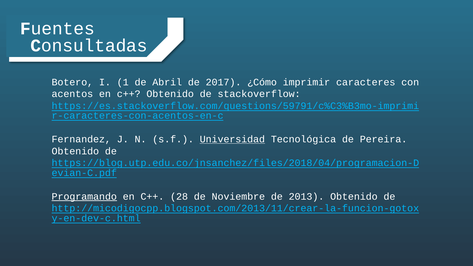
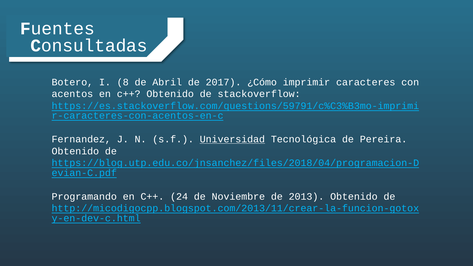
1: 1 -> 8
Programando underline: present -> none
28: 28 -> 24
